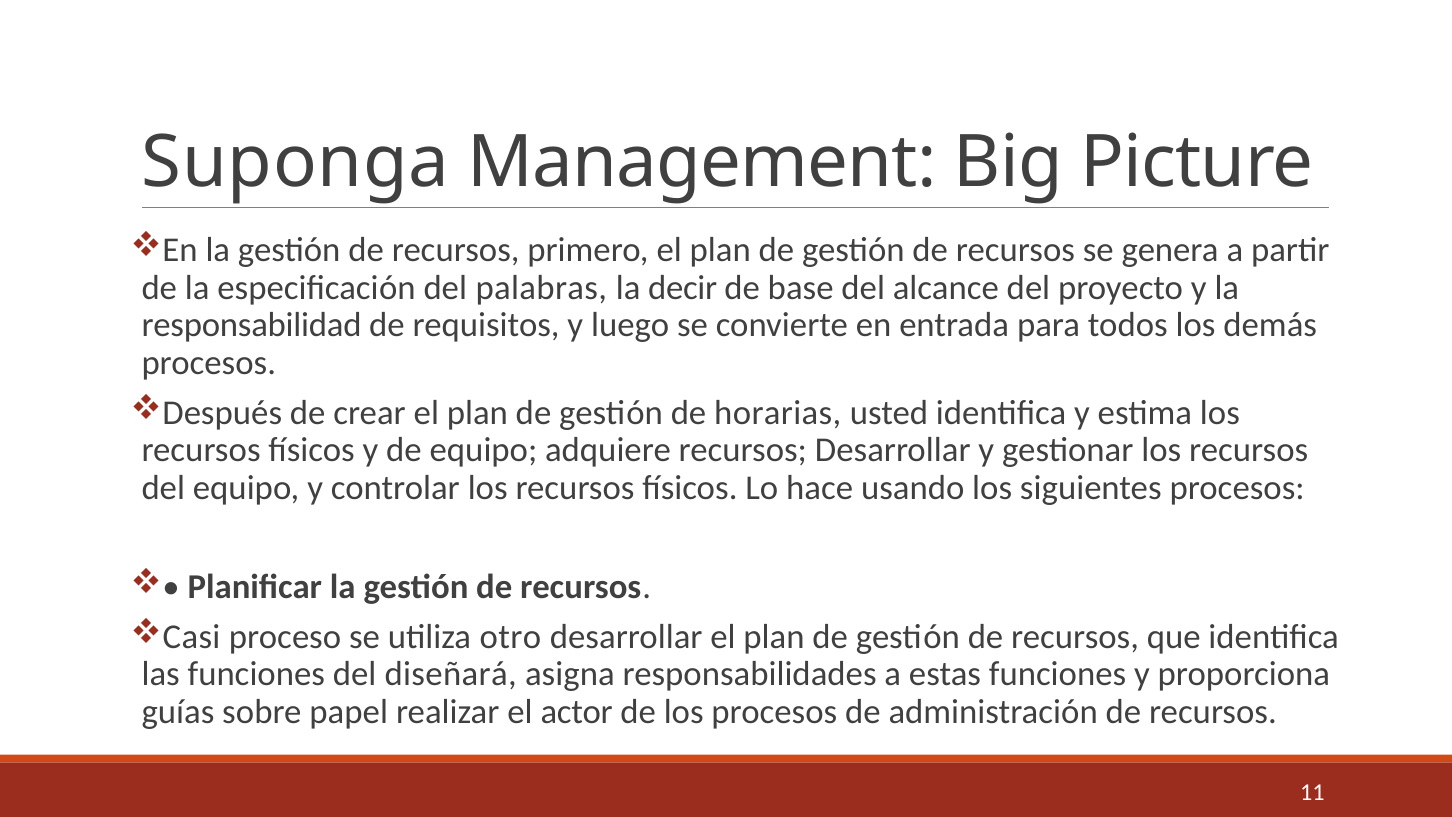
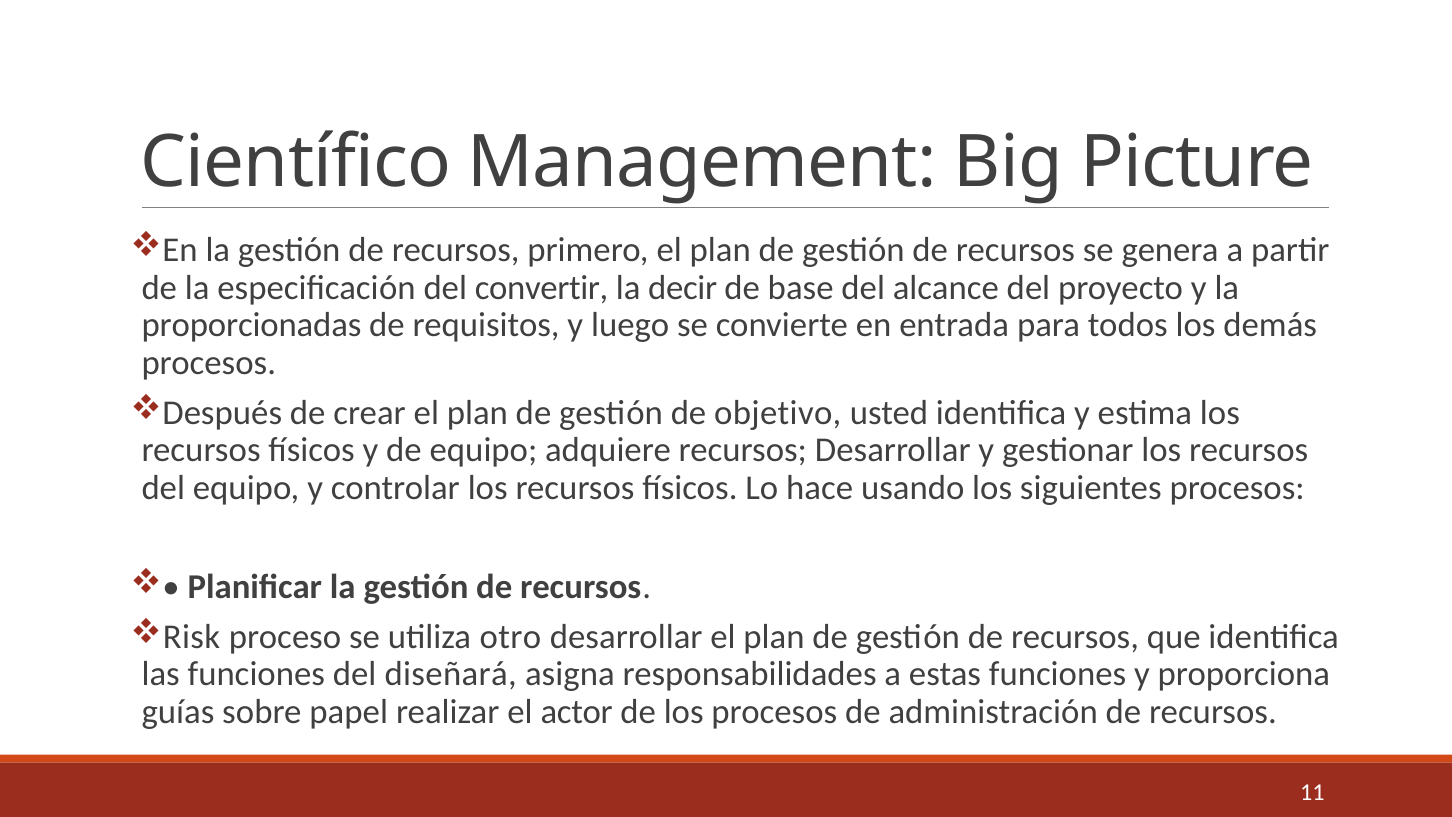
Suponga: Suponga -> Científico
palabras: palabras -> convertir
responsabilidad: responsabilidad -> proporcionadas
horarias: horarias -> objetivo
Casi: Casi -> Risk
